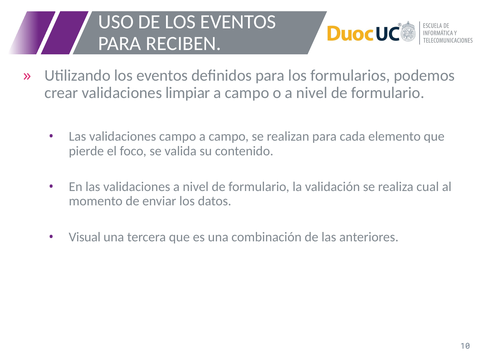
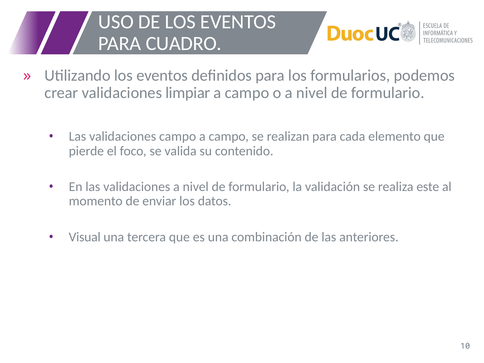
RECIBEN: RECIBEN -> CUADRO
cual: cual -> este
